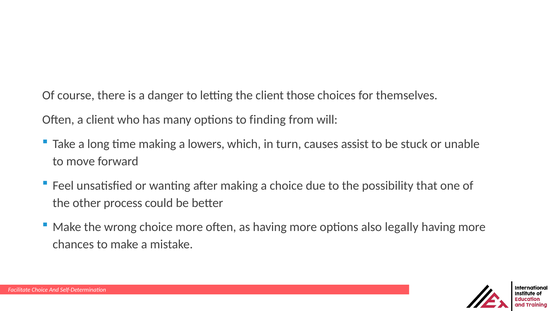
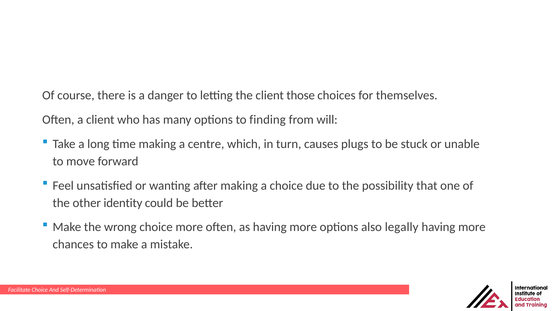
lowers: lowers -> centre
assist: assist -> plugs
process: process -> identity
